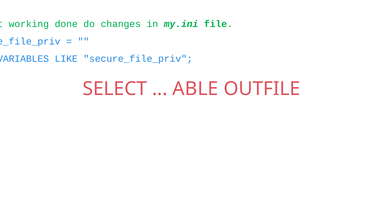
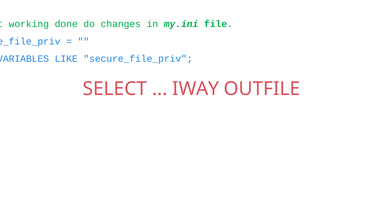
ABLE: ABLE -> IWAY
